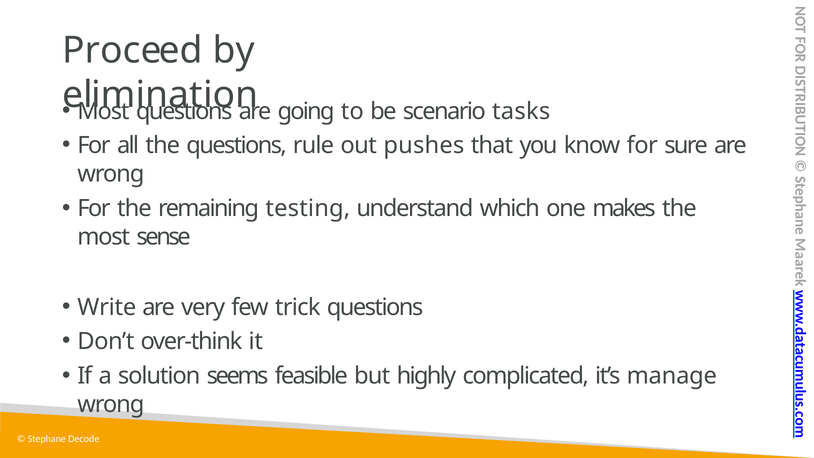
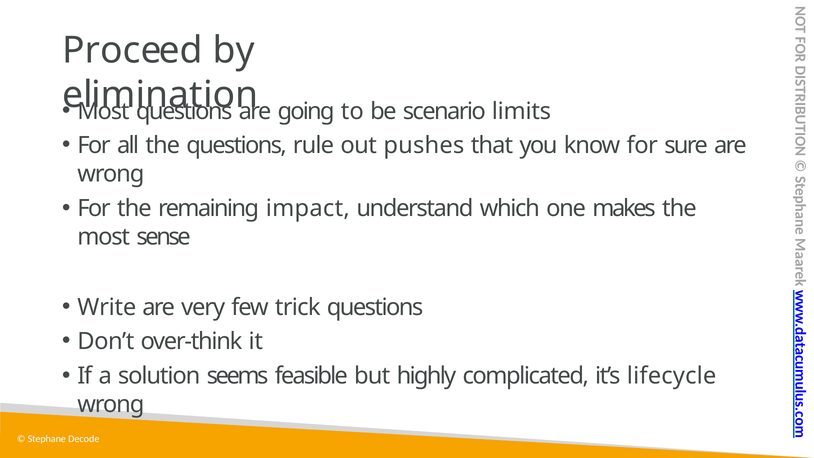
tasks: tasks -> limits
testing: testing -> impact
manage: manage -> lifecycle
